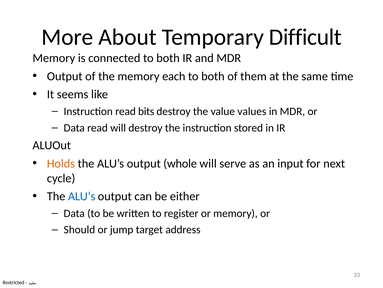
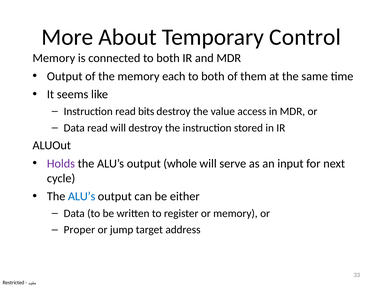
Difficult: Difficult -> Control
values: values -> access
Holds colour: orange -> purple
Should: Should -> Proper
